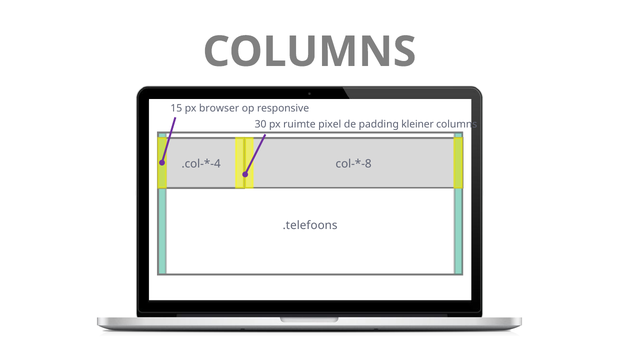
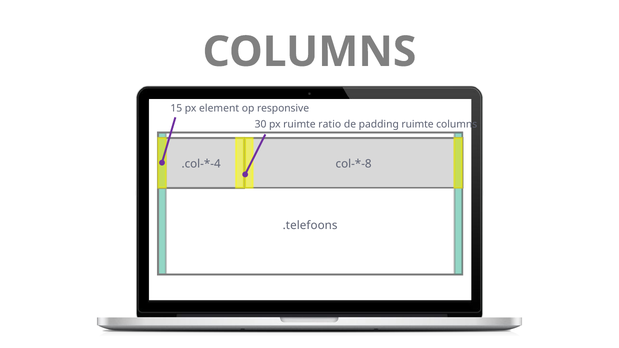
browser: browser -> element
pixel: pixel -> ratio
padding kleiner: kleiner -> ruimte
